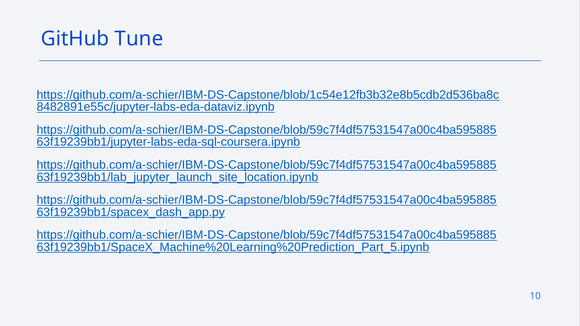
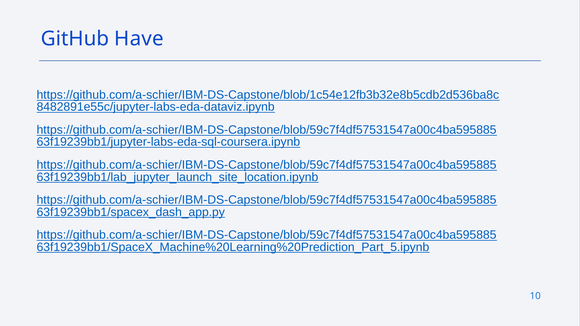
Tune: Tune -> Have
